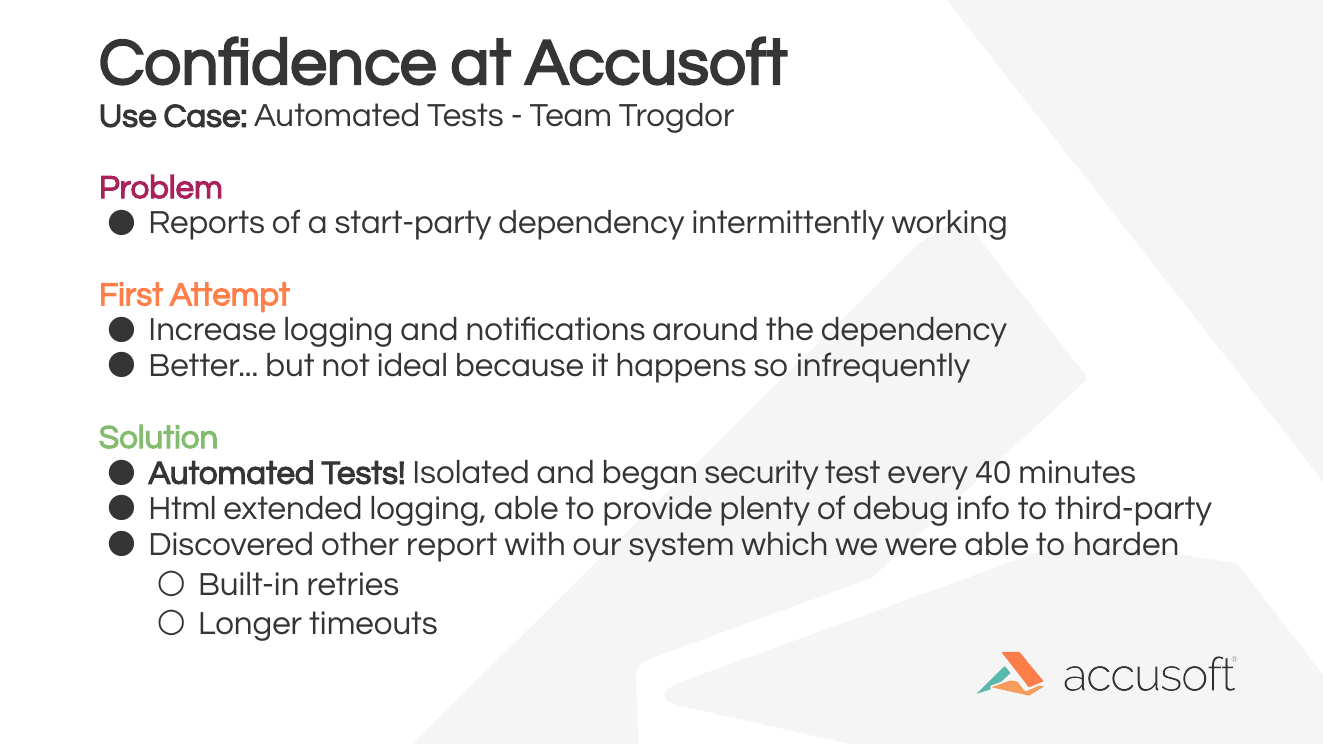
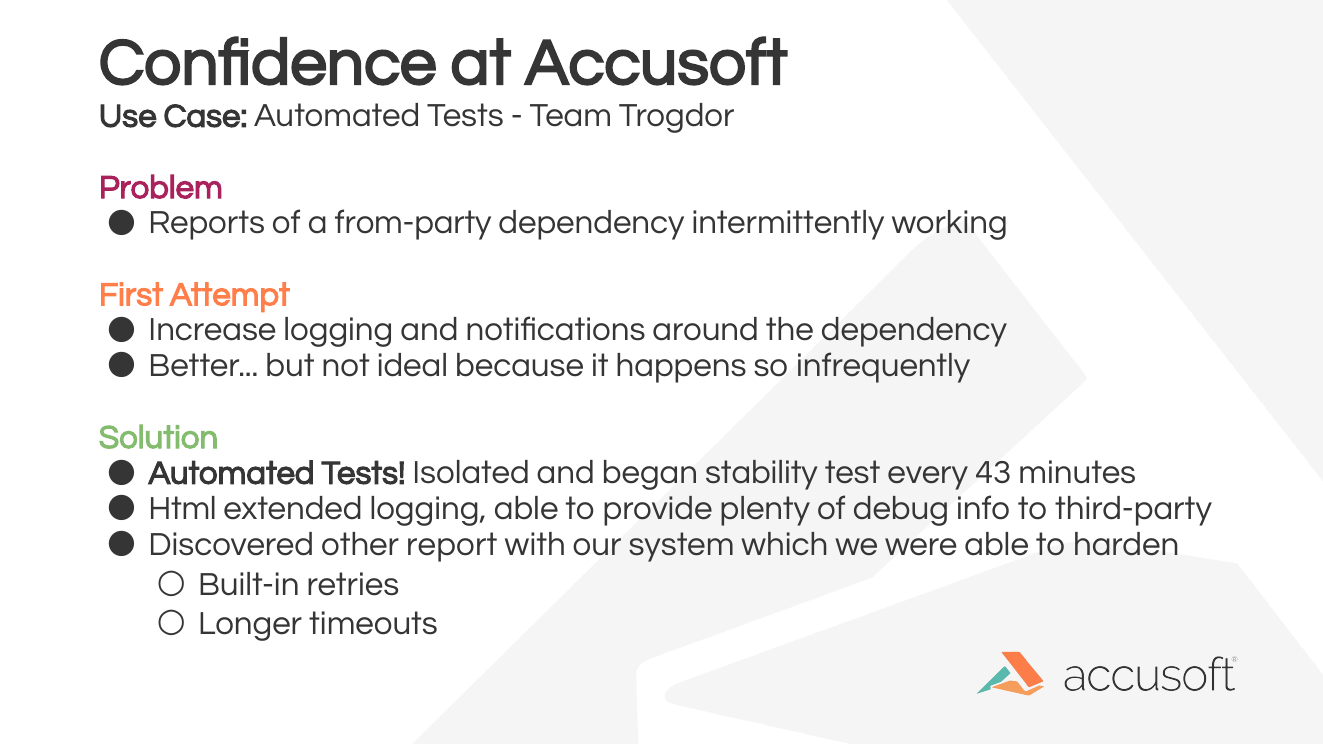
start-party: start-party -> from-party
security: security -> stability
40: 40 -> 43
